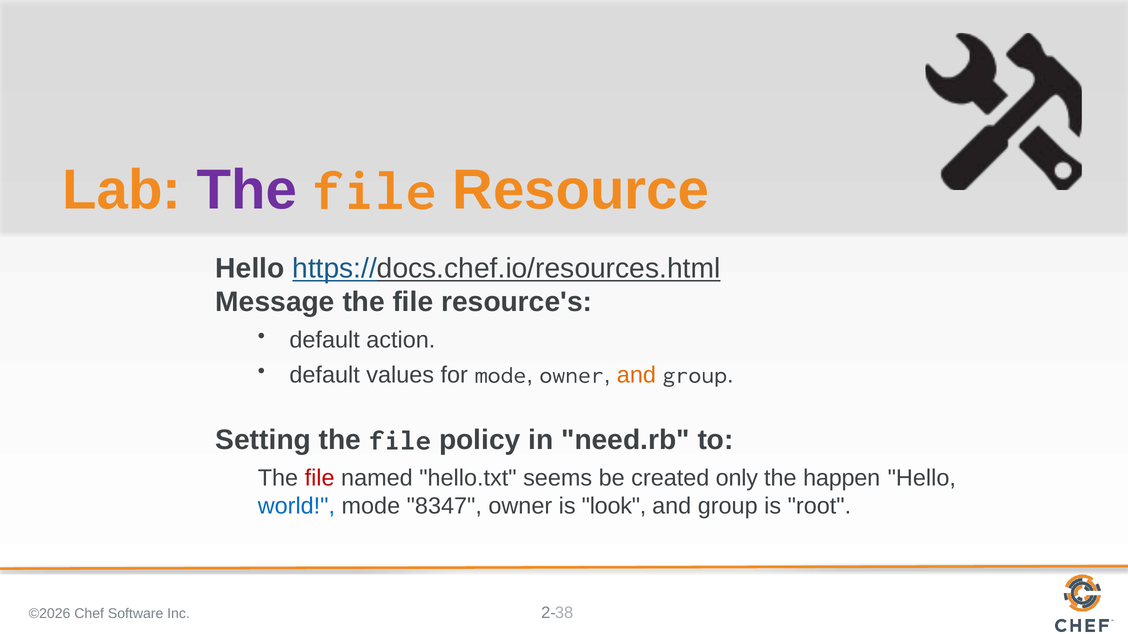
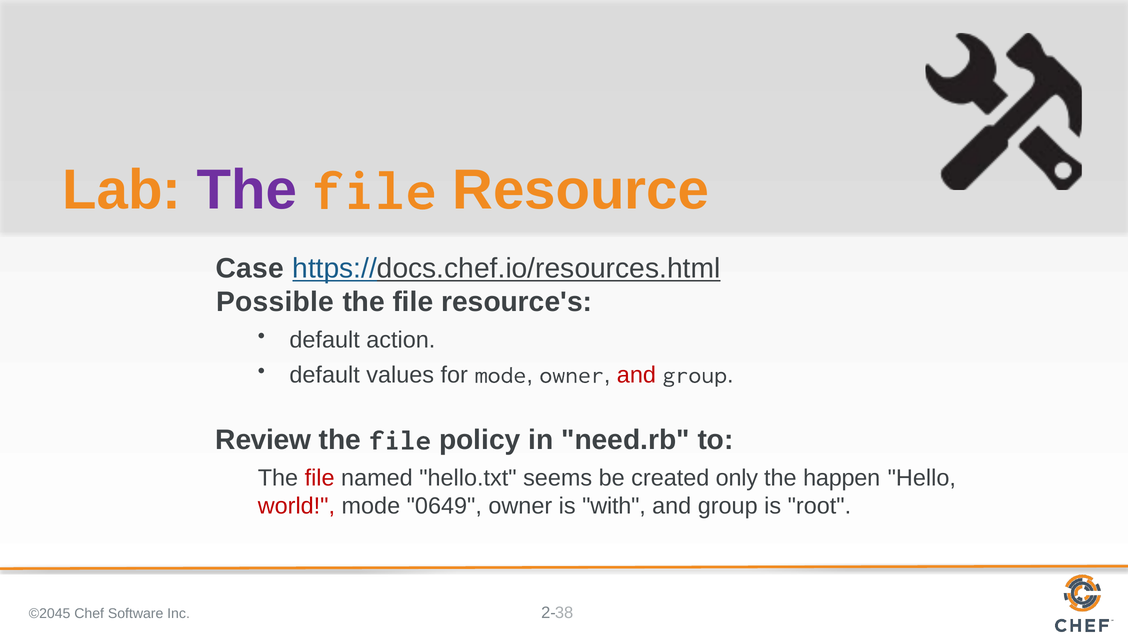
Hello at (250, 269): Hello -> Case
Message: Message -> Possible
and at (636, 375) colour: orange -> red
Setting: Setting -> Review
world colour: blue -> red
8347: 8347 -> 0649
look: look -> with
©2026: ©2026 -> ©2045
